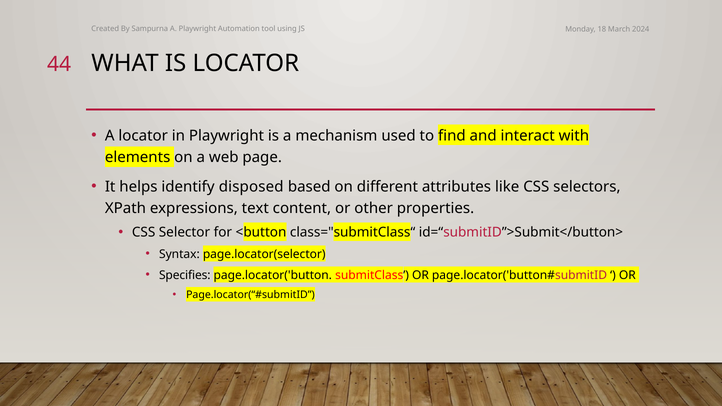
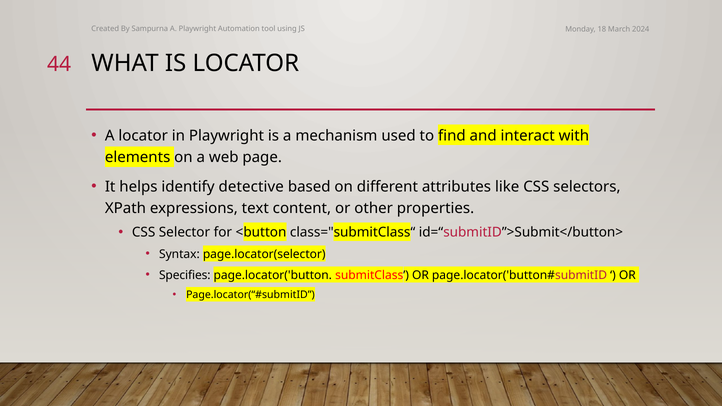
disposed: disposed -> detective
